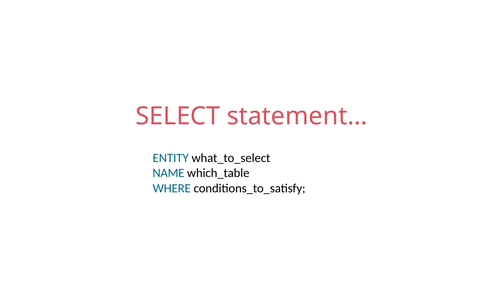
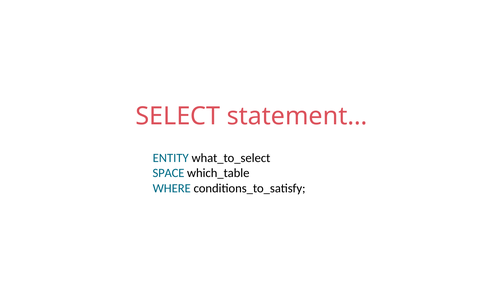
NAME: NAME -> SPACE
